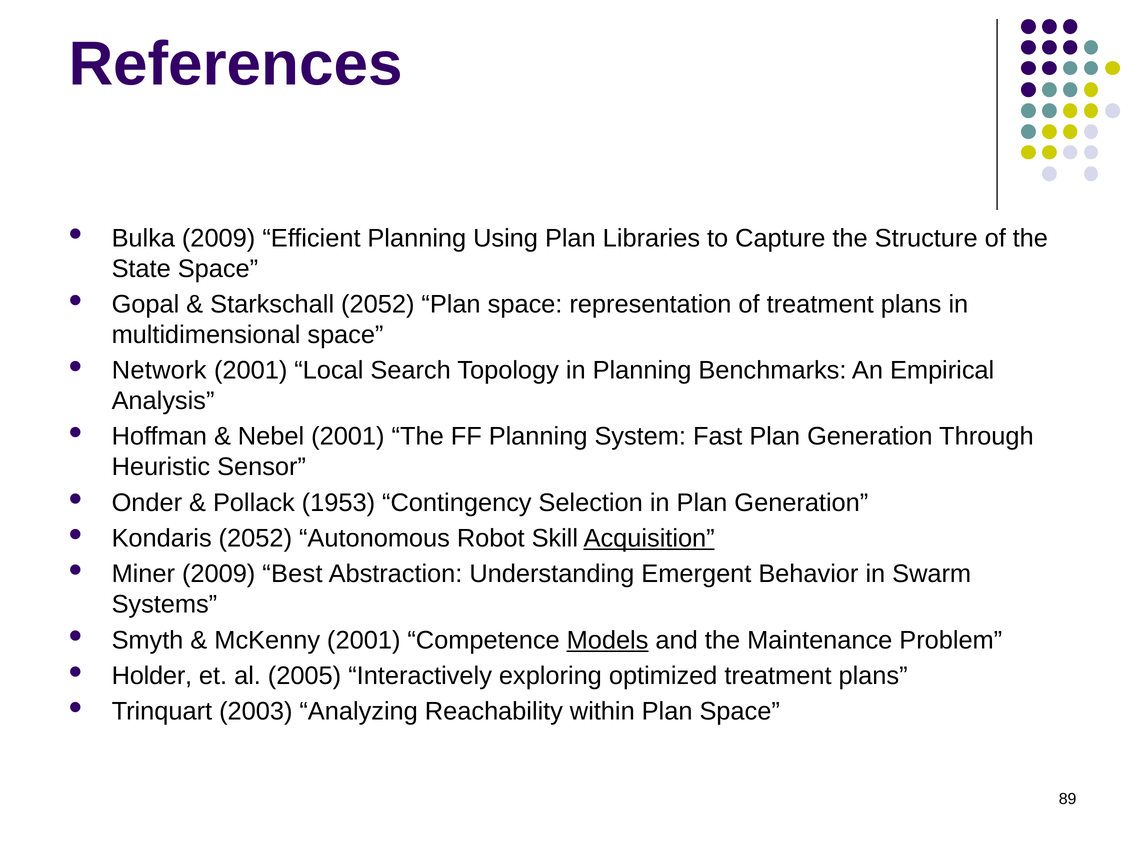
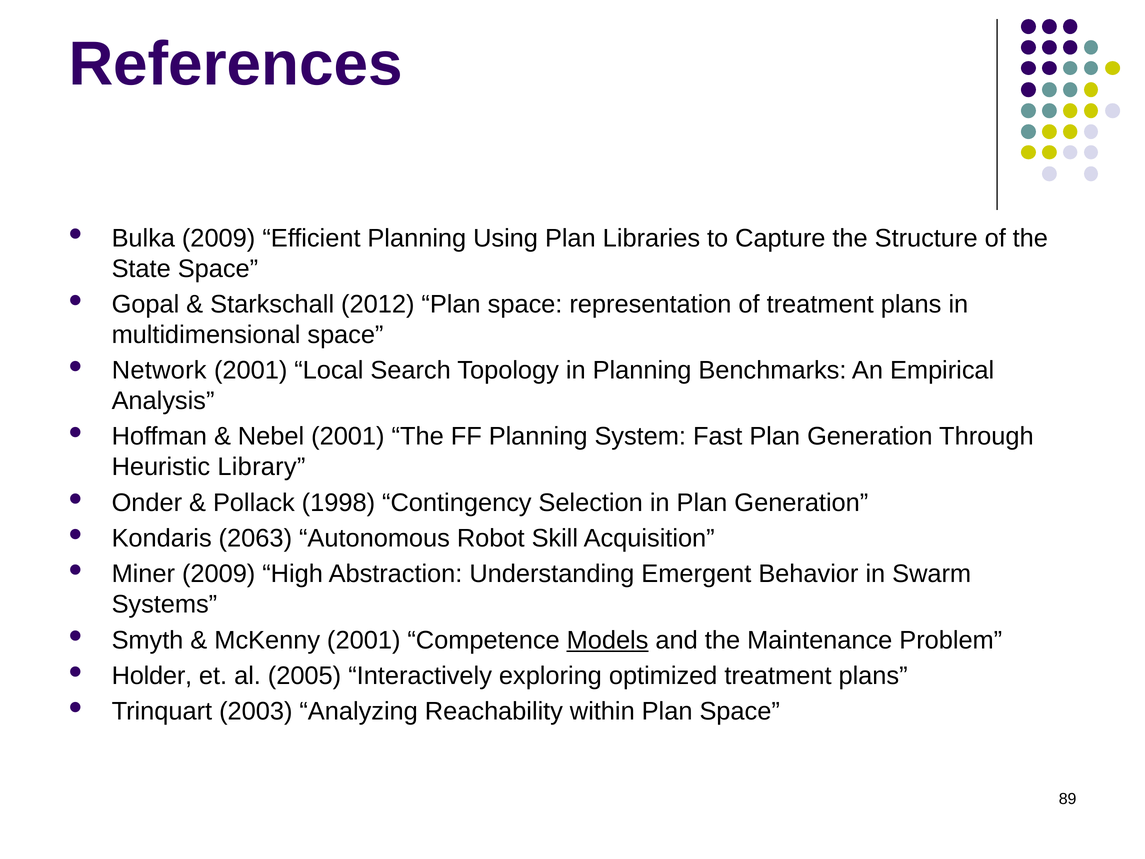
Starkschall 2052: 2052 -> 2012
Sensor: Sensor -> Library
1953: 1953 -> 1998
Kondaris 2052: 2052 -> 2063
Acquisition underline: present -> none
Best: Best -> High
